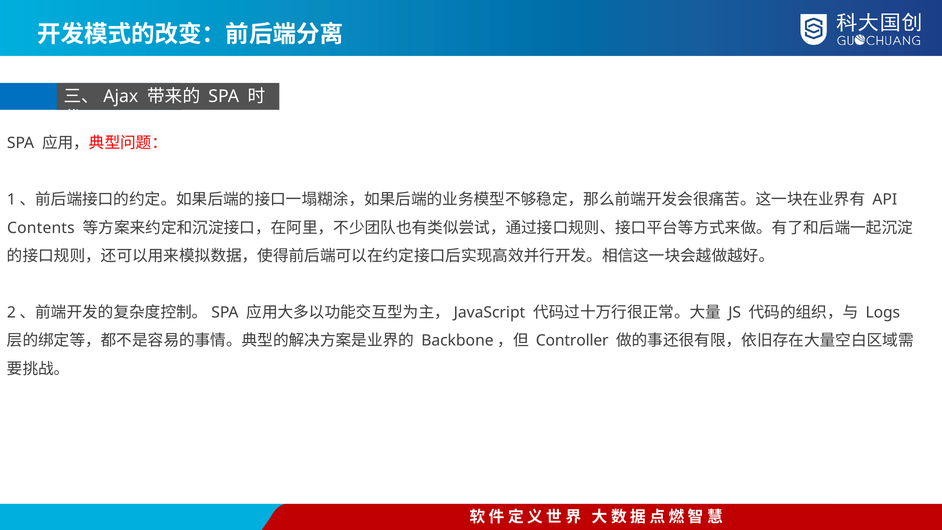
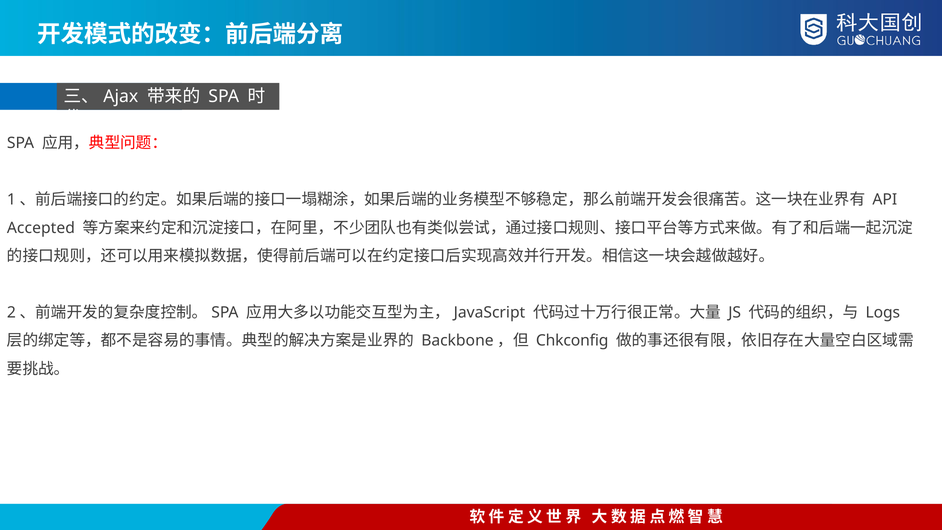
Contents: Contents -> Accepted
Controller: Controller -> Chkconfig
